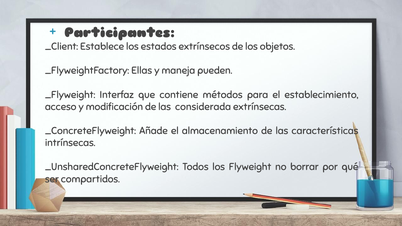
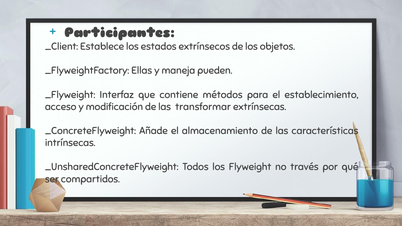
considerada: considerada -> transformar
borrar: borrar -> través
